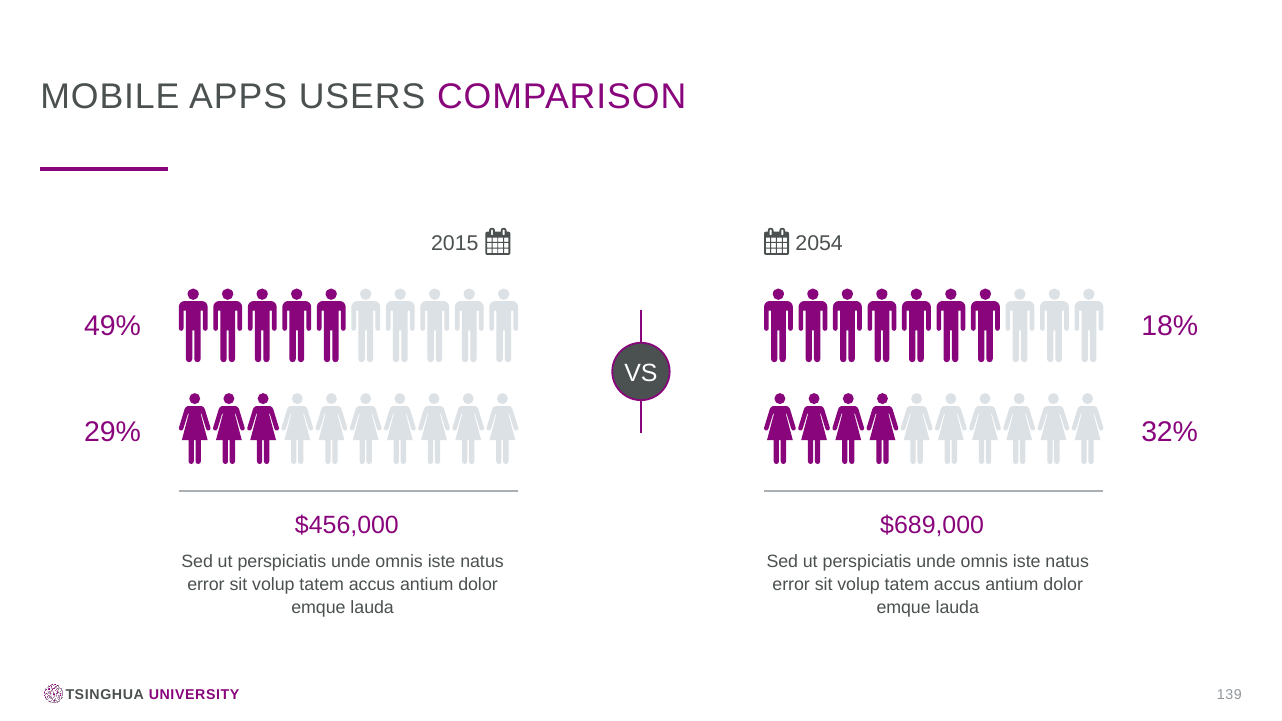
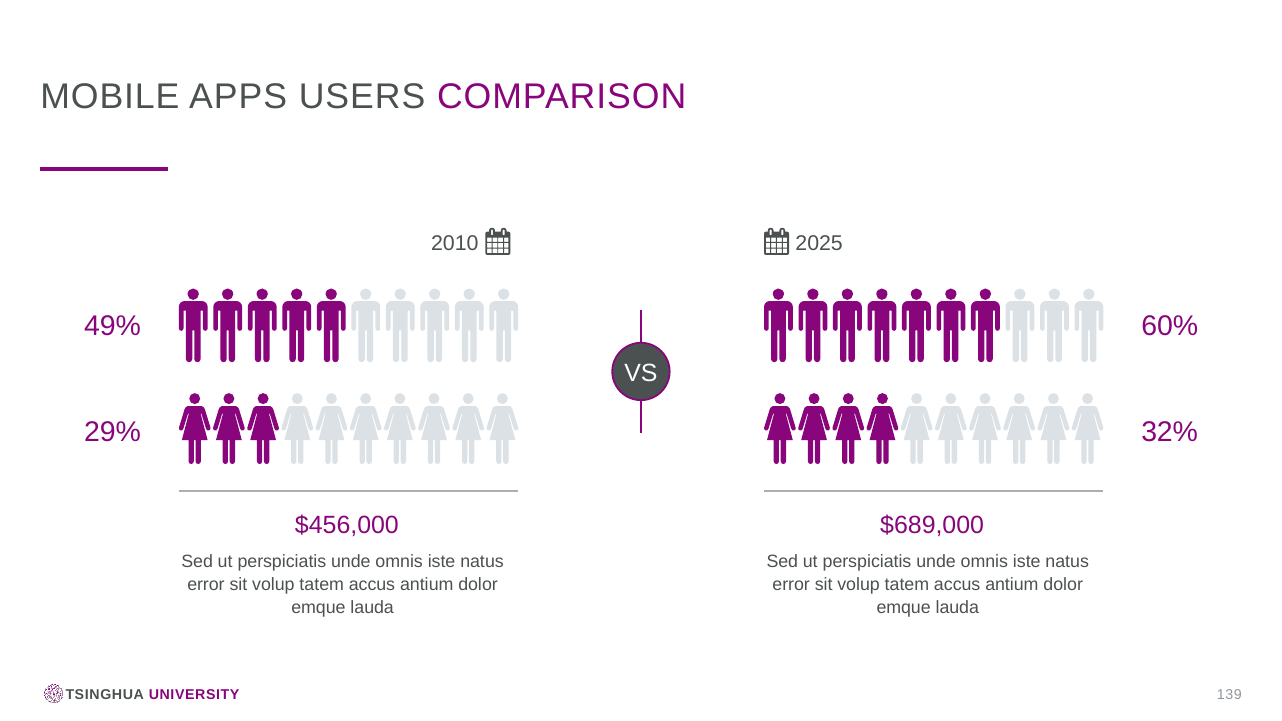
2015: 2015 -> 2010
2054: 2054 -> 2025
18%: 18% -> 60%
